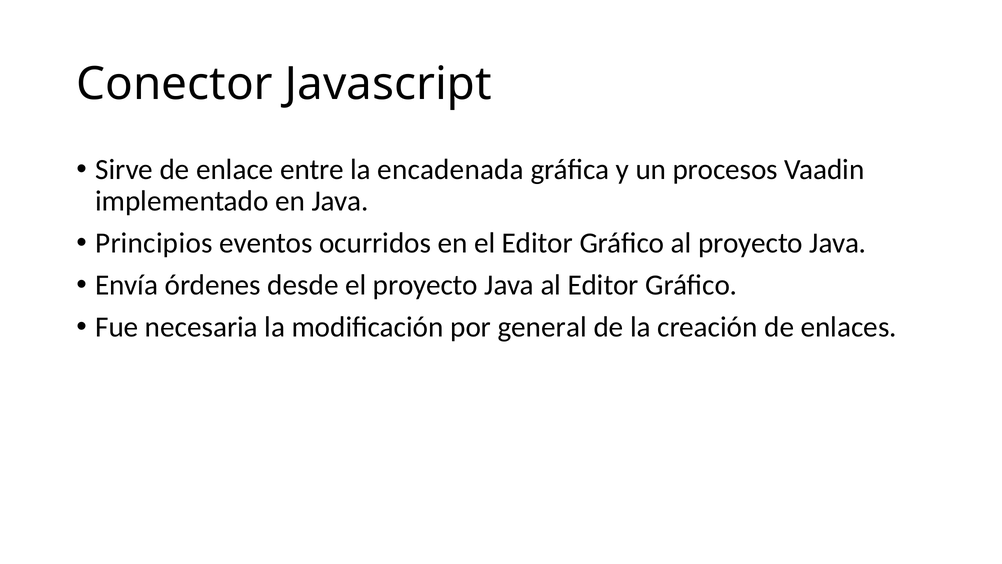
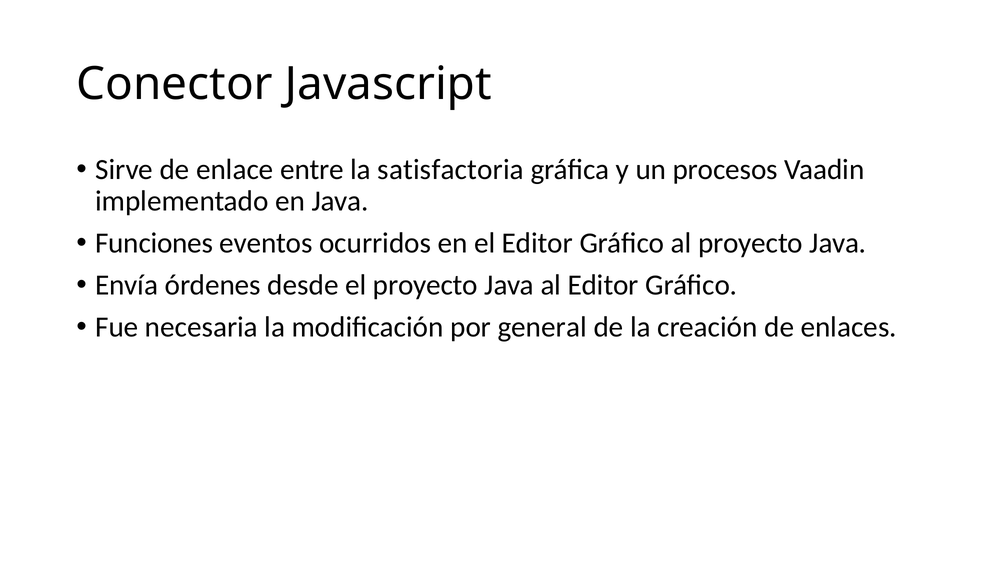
encadenada: encadenada -> satisfactoria
Principios: Principios -> Funciones
